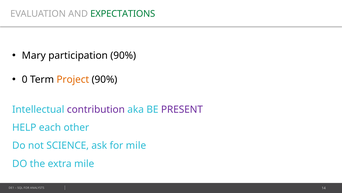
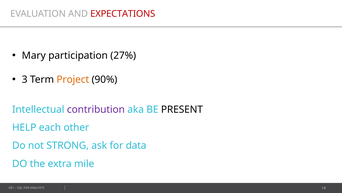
EXPECTATIONS colour: green -> red
participation 90%: 90% -> 27%
0: 0 -> 3
PRESENT colour: purple -> black
SCIENCE: SCIENCE -> STRONG
for mile: mile -> data
